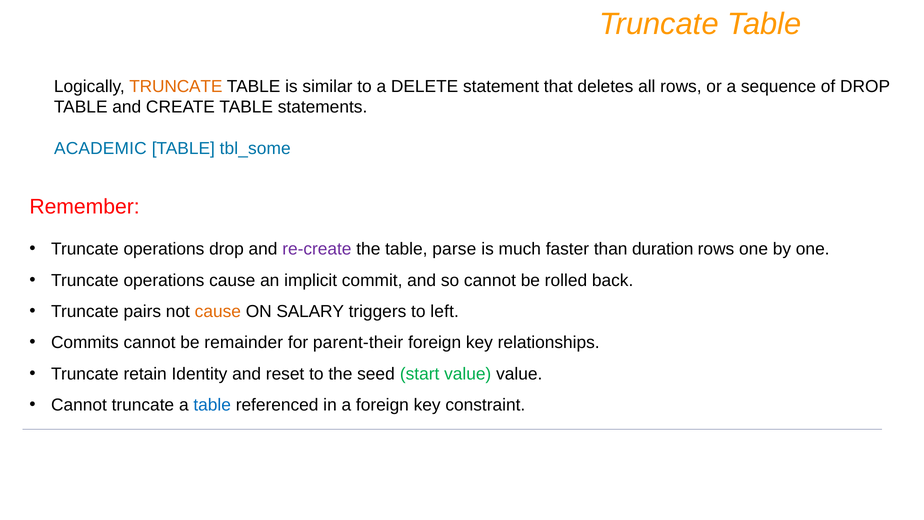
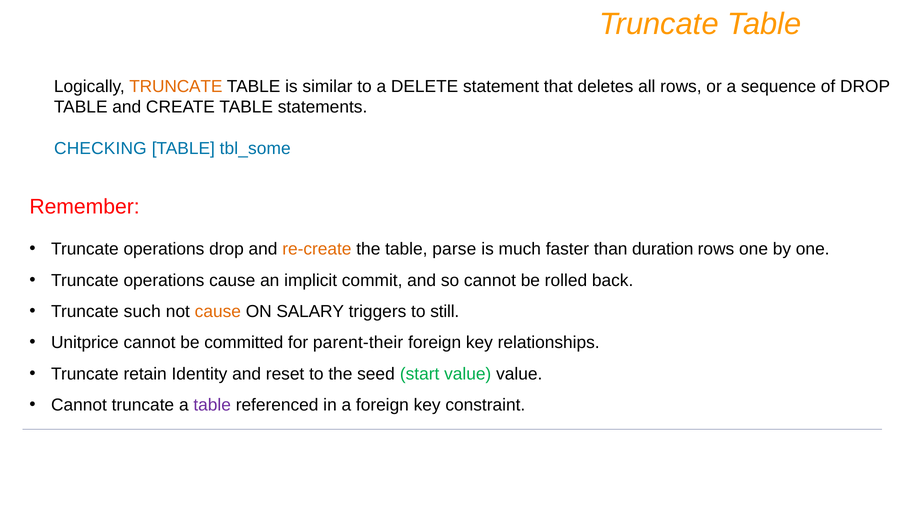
ACADEMIC: ACADEMIC -> CHECKING
re-create colour: purple -> orange
pairs: pairs -> such
left: left -> still
Commits: Commits -> Unitprice
remainder: remainder -> committed
table at (212, 405) colour: blue -> purple
